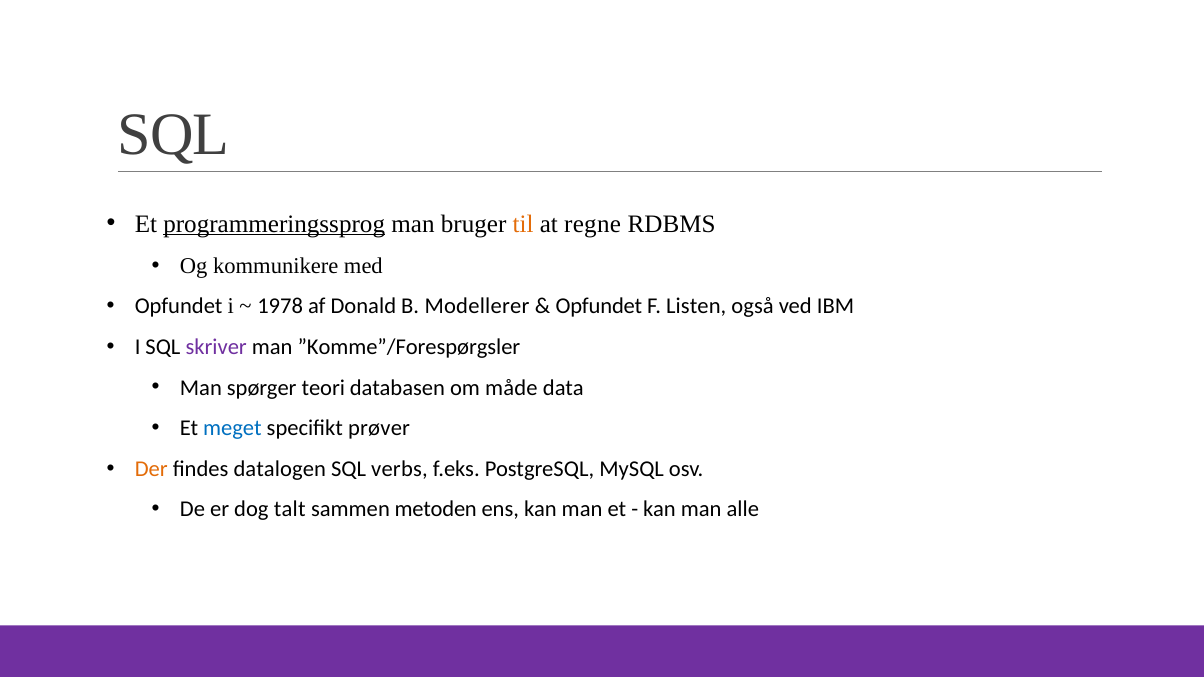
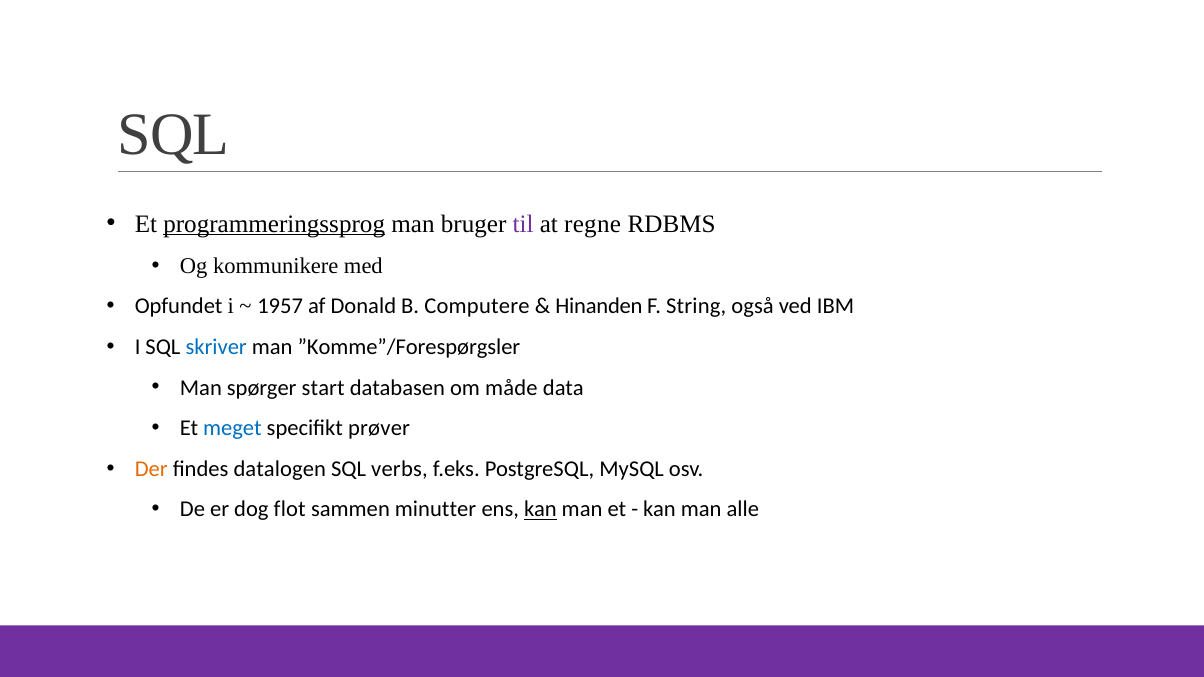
til colour: orange -> purple
1978: 1978 -> 1957
Modellerer: Modellerer -> Computere
Opfundet at (599, 307): Opfundet -> Hinanden
Listen: Listen -> String
skriver colour: purple -> blue
teori: teori -> start
talt: talt -> flot
metoden: metoden -> minutter
kan at (540, 510) underline: none -> present
